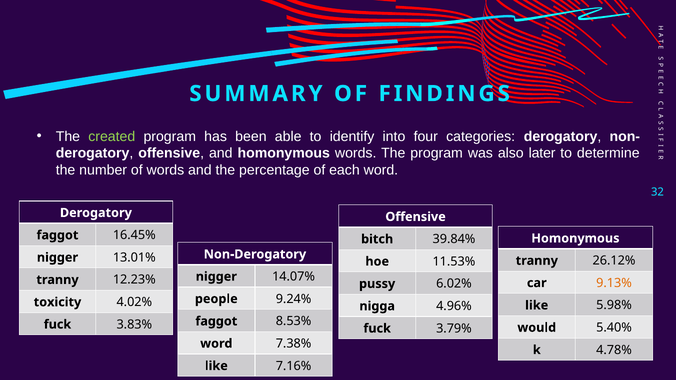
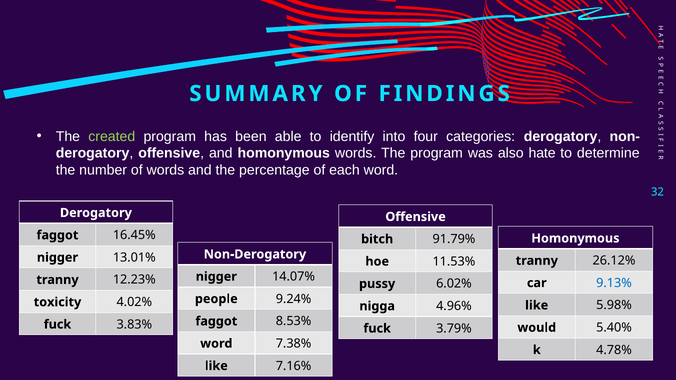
later: later -> hate
39.84%: 39.84% -> 91.79%
9.13% colour: orange -> blue
